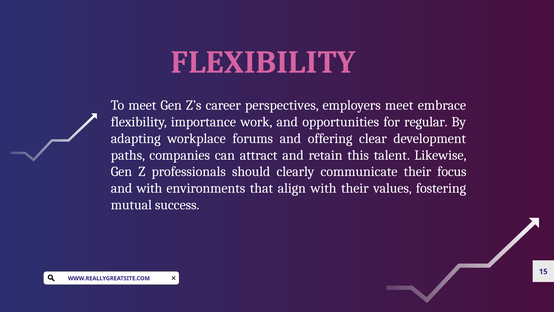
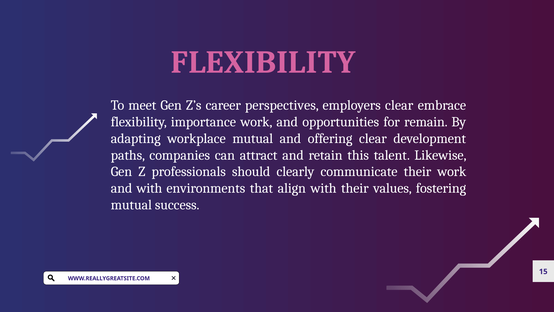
employers meet: meet -> clear
regular: regular -> remain
workplace forums: forums -> mutual
their focus: focus -> work
